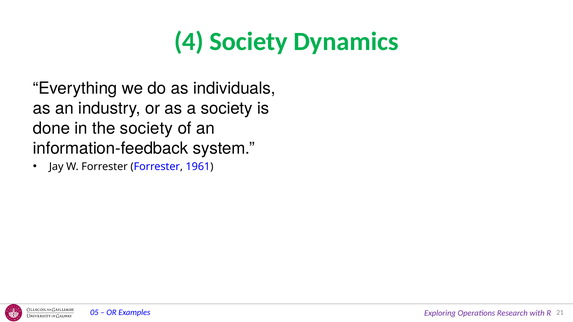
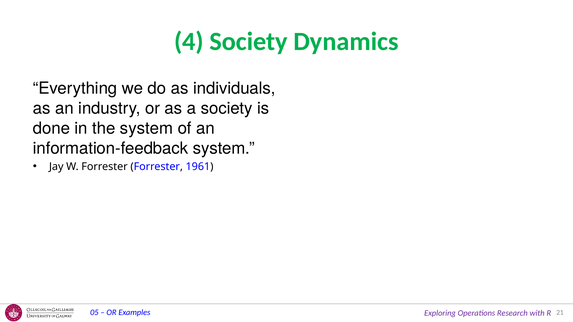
the society: society -> system
